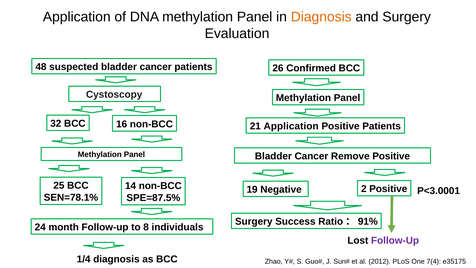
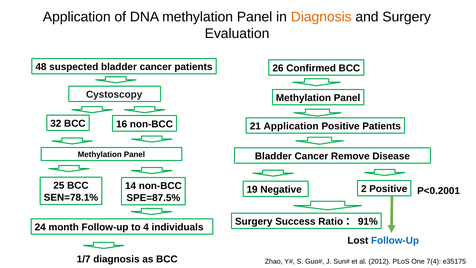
Remove Positive: Positive -> Disease
P<3.0001: P<3.0001 -> P<0.2001
8: 8 -> 4
Follow-Up at (395, 240) colour: purple -> blue
1/4: 1/4 -> 1/7
